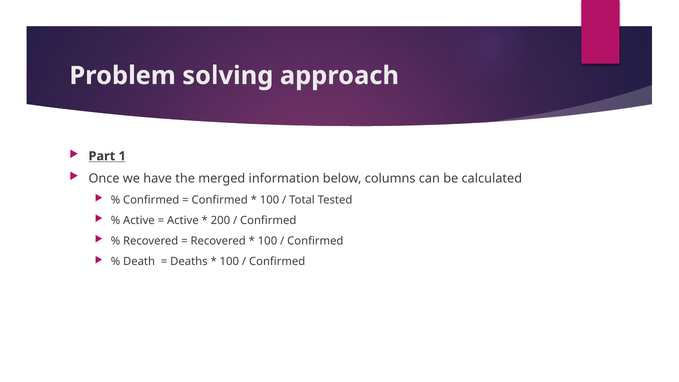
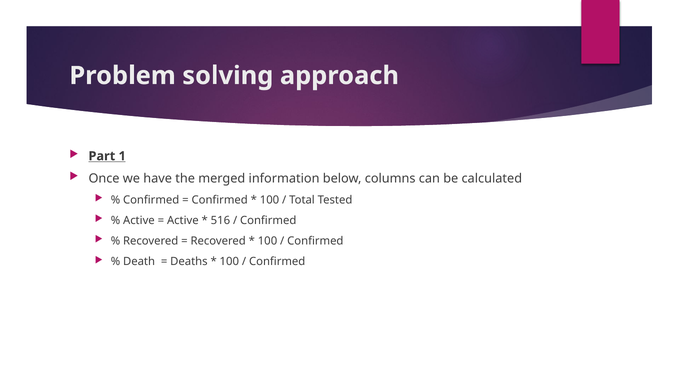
200: 200 -> 516
